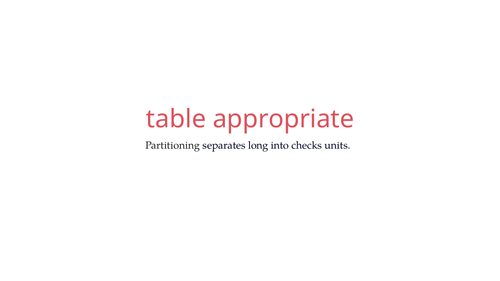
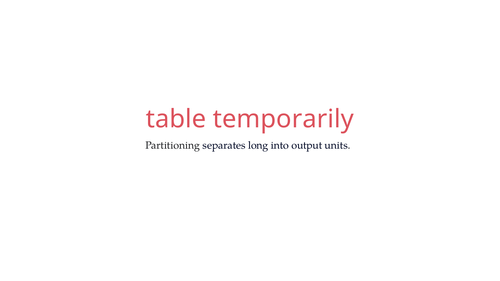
appropriate: appropriate -> temporarily
checks: checks -> output
